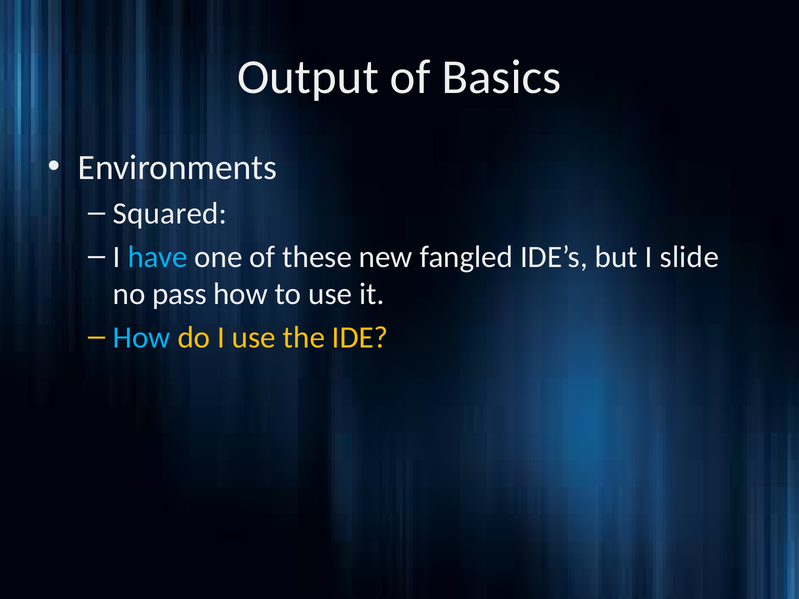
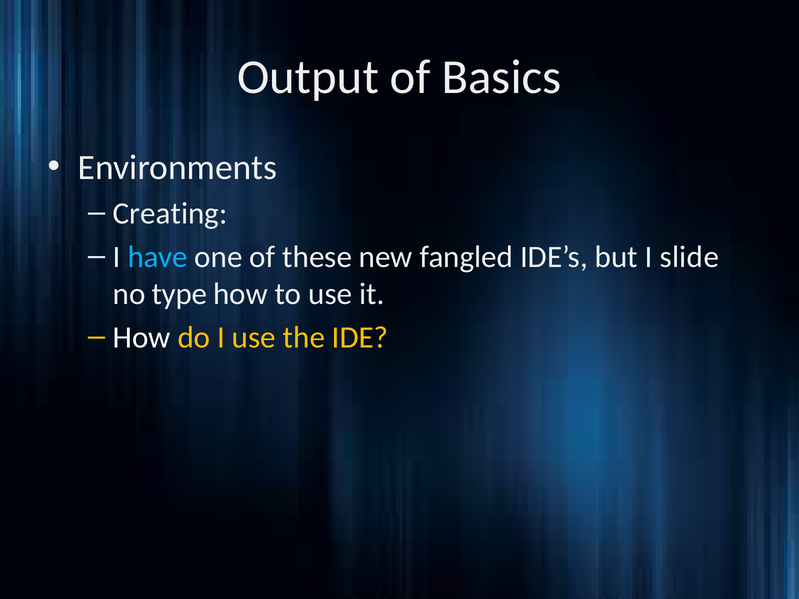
Squared: Squared -> Creating
pass: pass -> type
How at (142, 338) colour: light blue -> white
